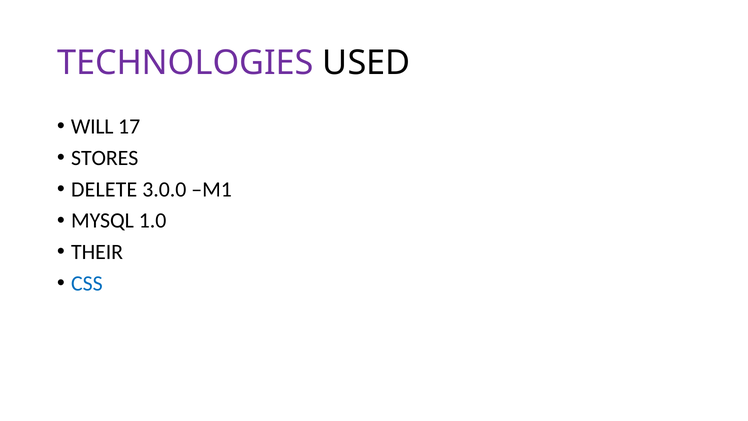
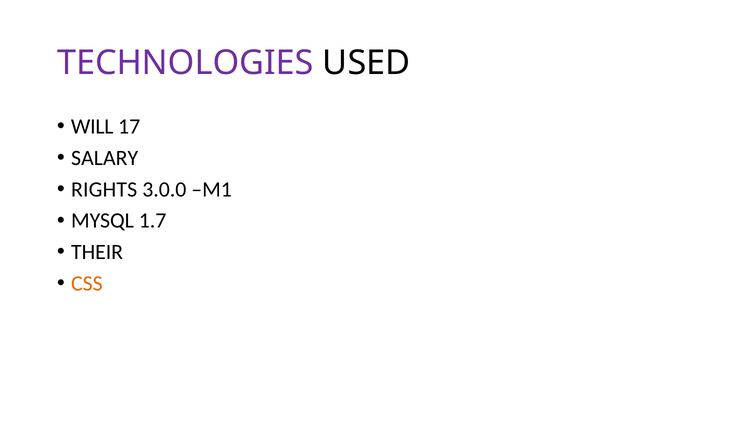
STORES: STORES -> SALARY
DELETE: DELETE -> RIGHTS
1.0: 1.0 -> 1.7
CSS colour: blue -> orange
